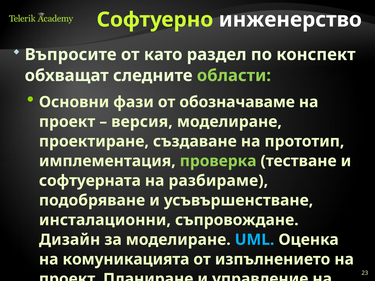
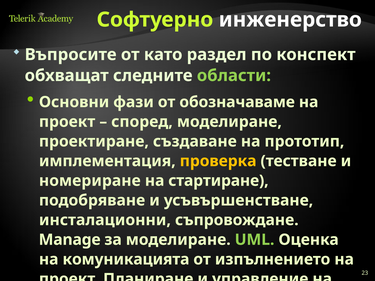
версия: версия -> според
проверка colour: light green -> yellow
софтуерната: софтуерната -> номериране
разбираме: разбираме -> стартиране
Дизайн: Дизайн -> Manage
UML colour: light blue -> light green
